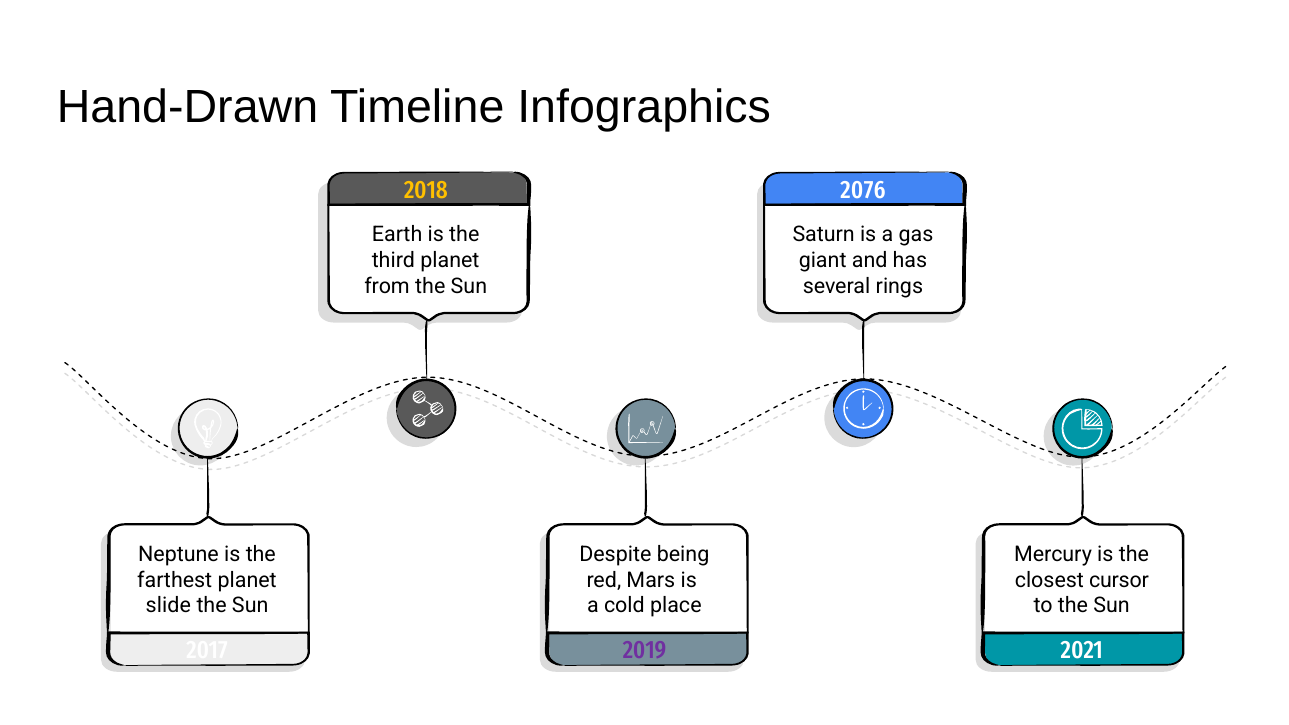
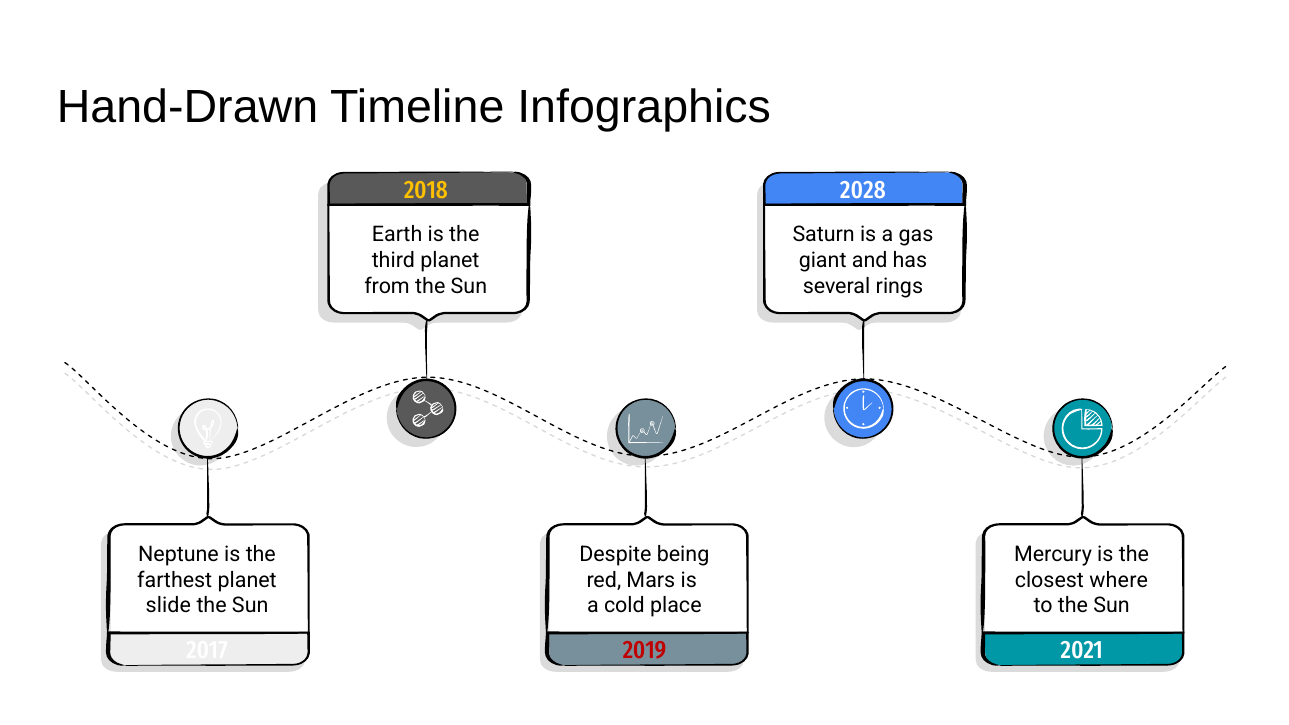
2076: 2076 -> 2028
cursor: cursor -> where
2019 colour: purple -> red
